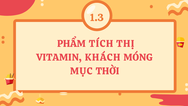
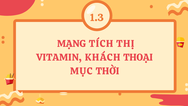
PHẨM: PHẨM -> MẠNG
MÓNG: MÓNG -> THOẠI
